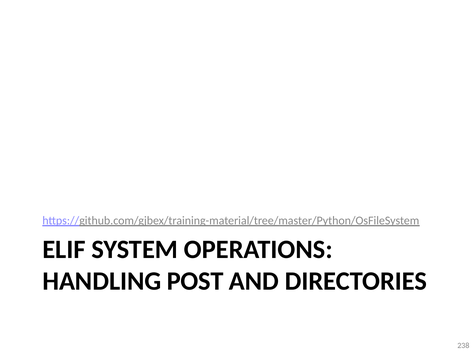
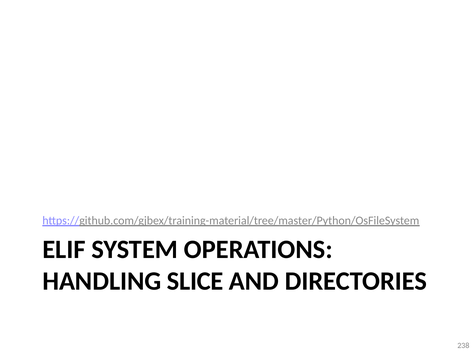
POST: POST -> SLICE
